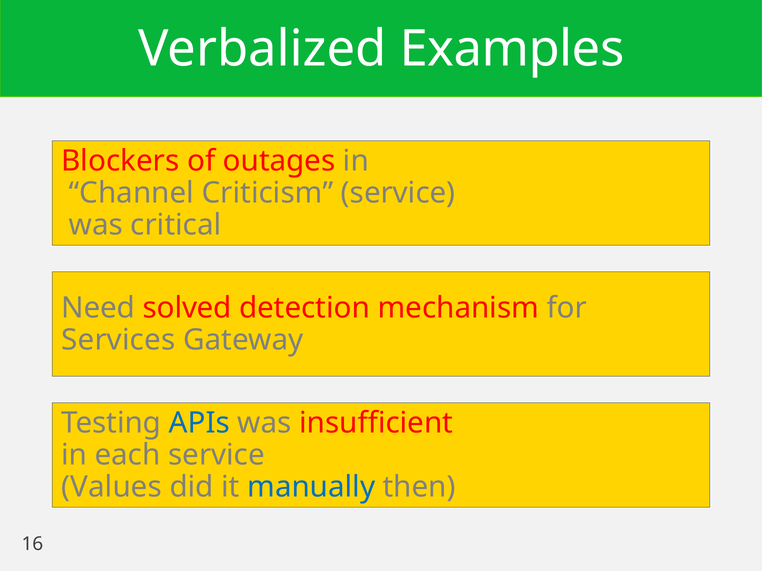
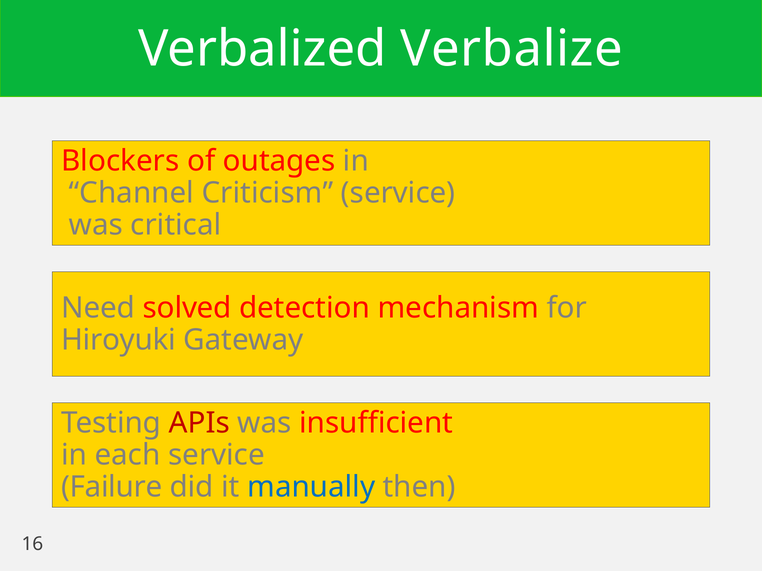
Examples: Examples -> Verbalize
Services: Services -> Hiroyuki
APIs colour: blue -> red
Values: Values -> Failure
